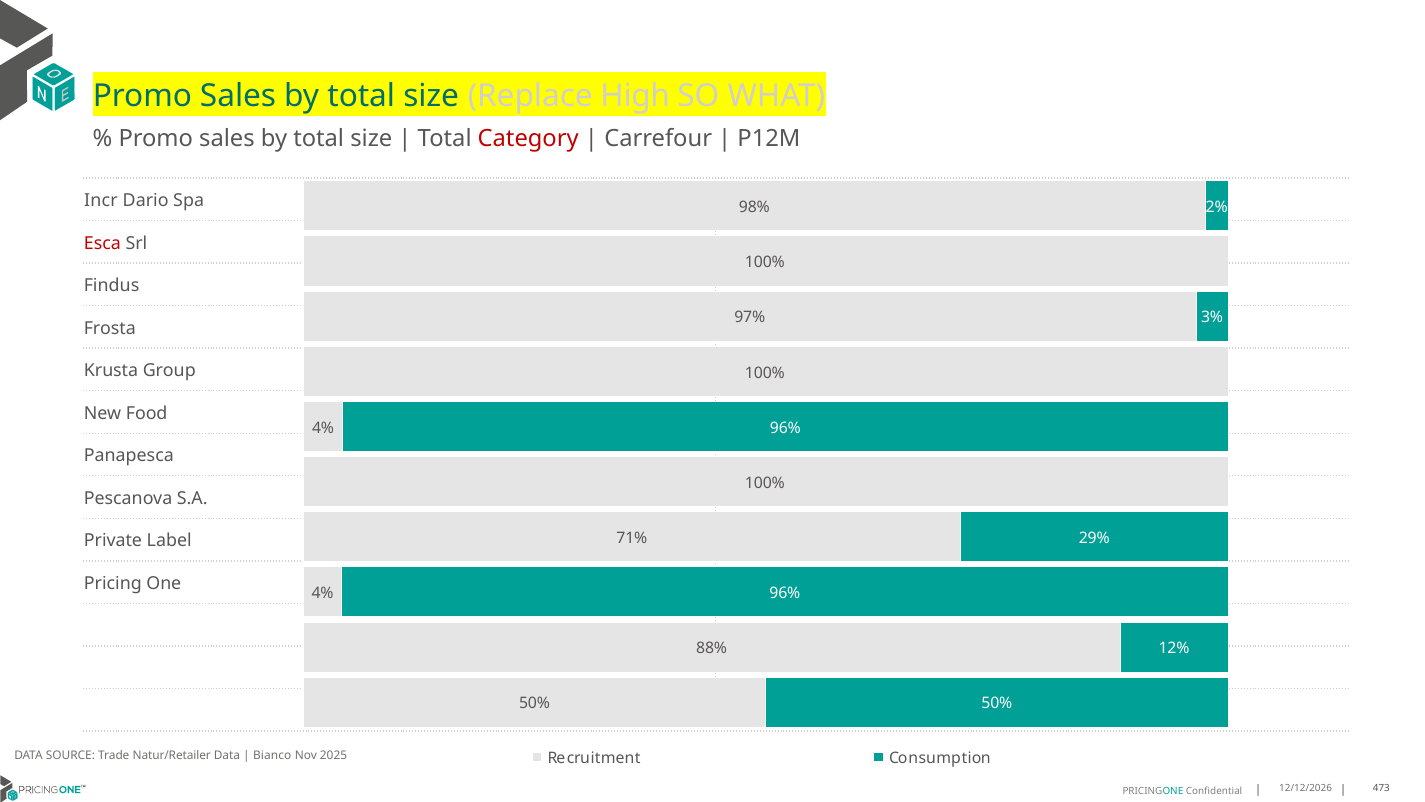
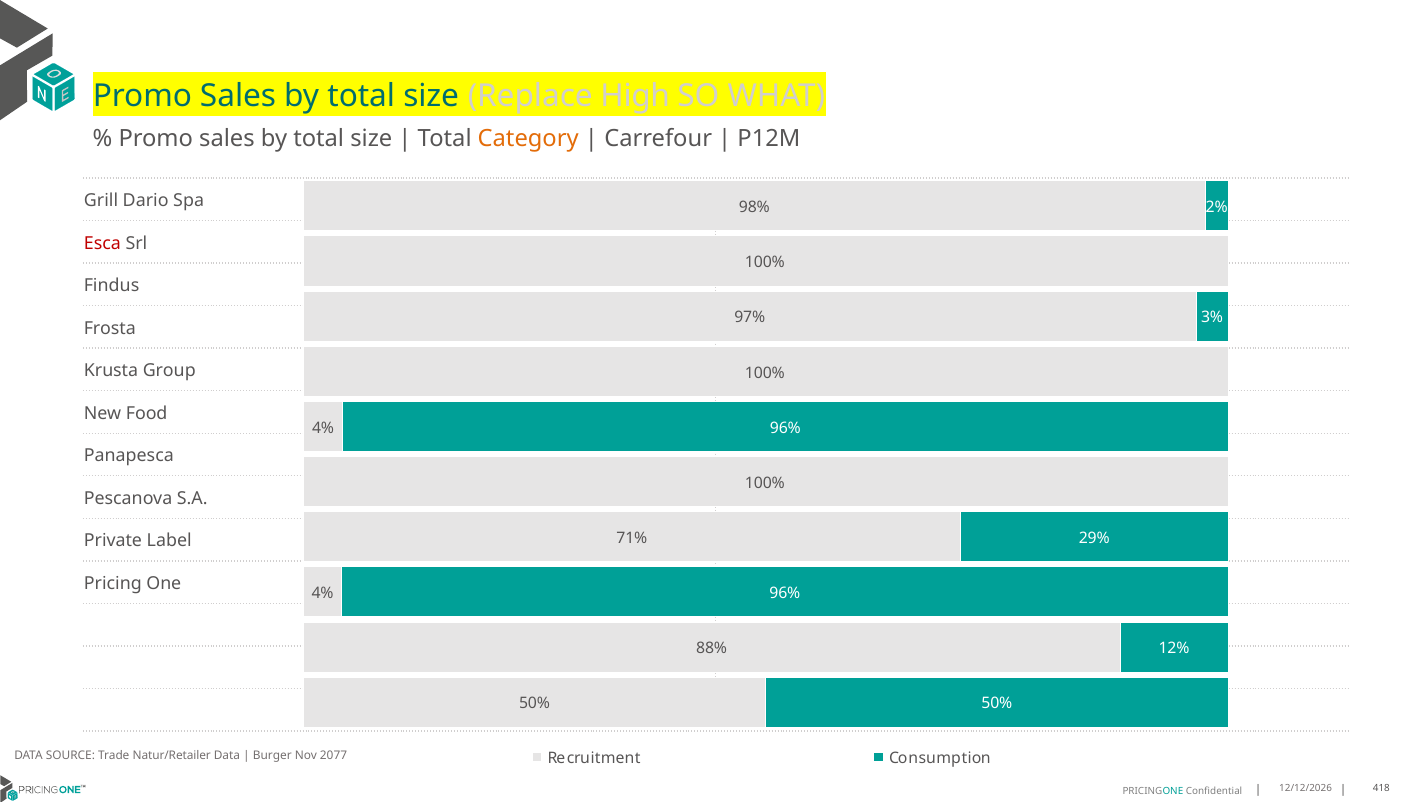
Category colour: red -> orange
Incr: Incr -> Grill
Bianco: Bianco -> Burger
2025: 2025 -> 2077
473: 473 -> 418
